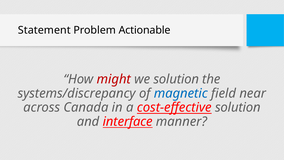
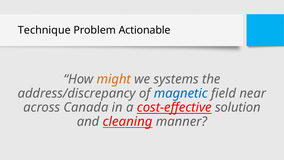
Statement: Statement -> Technique
might colour: red -> orange
we solution: solution -> systems
systems/discrepancy: systems/discrepancy -> address/discrepancy
interface: interface -> cleaning
